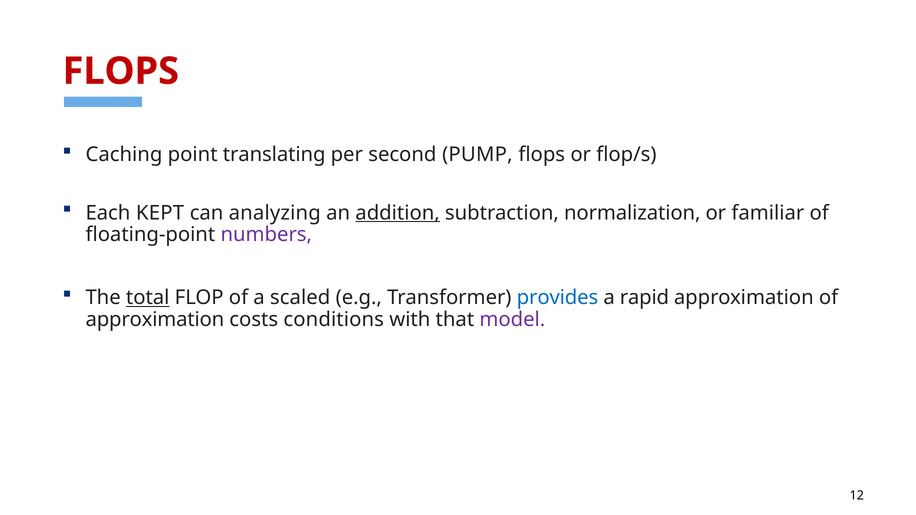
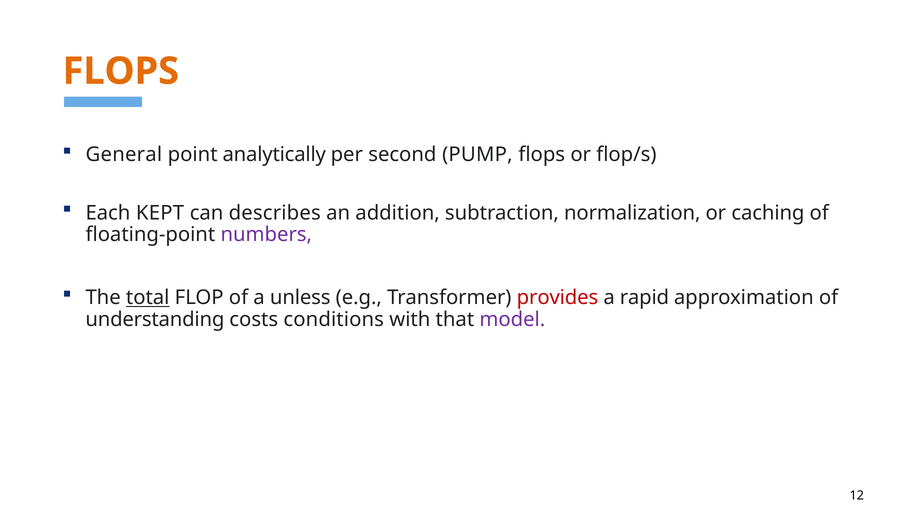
FLOPS at (121, 71) colour: red -> orange
Caching: Caching -> General
translating: translating -> analytically
analyzing: analyzing -> describes
addition underline: present -> none
familiar: familiar -> caching
scaled: scaled -> unless
provides colour: blue -> red
approximation at (155, 320): approximation -> understanding
